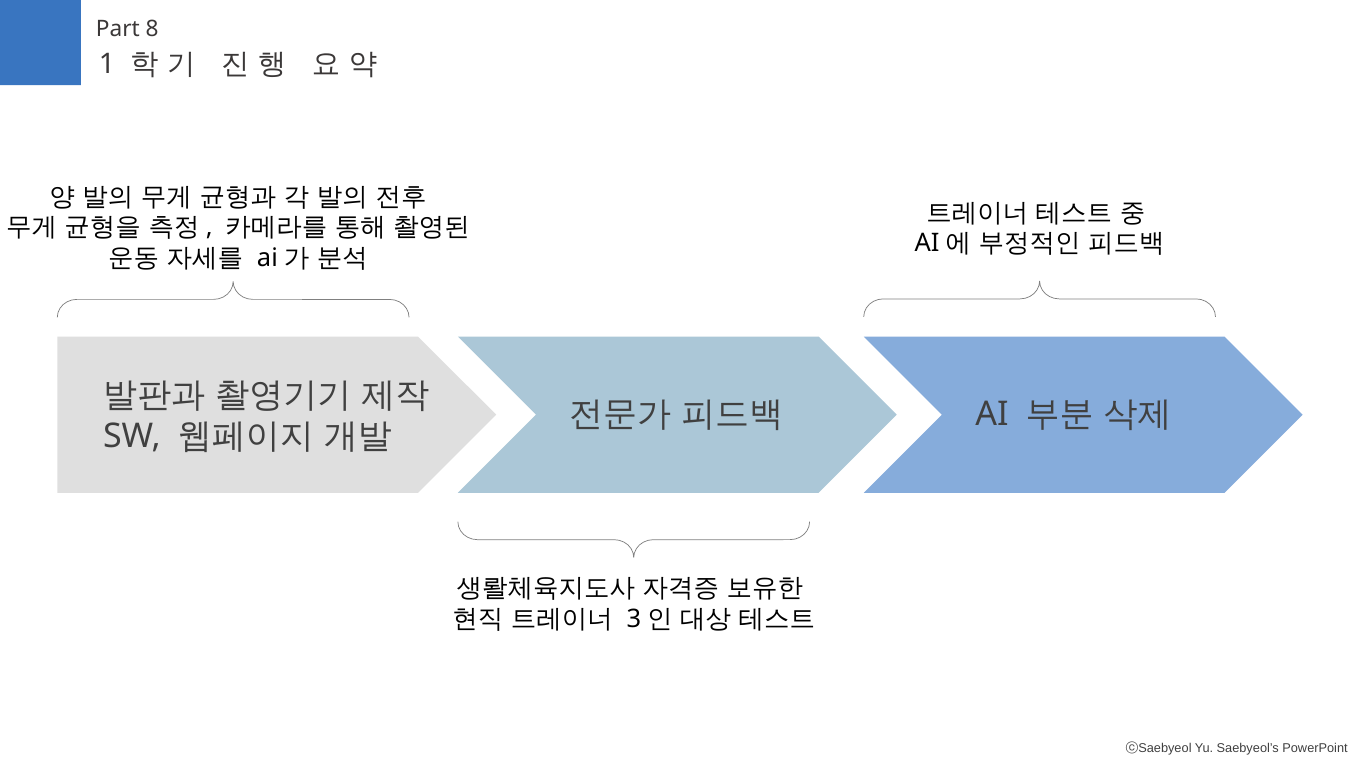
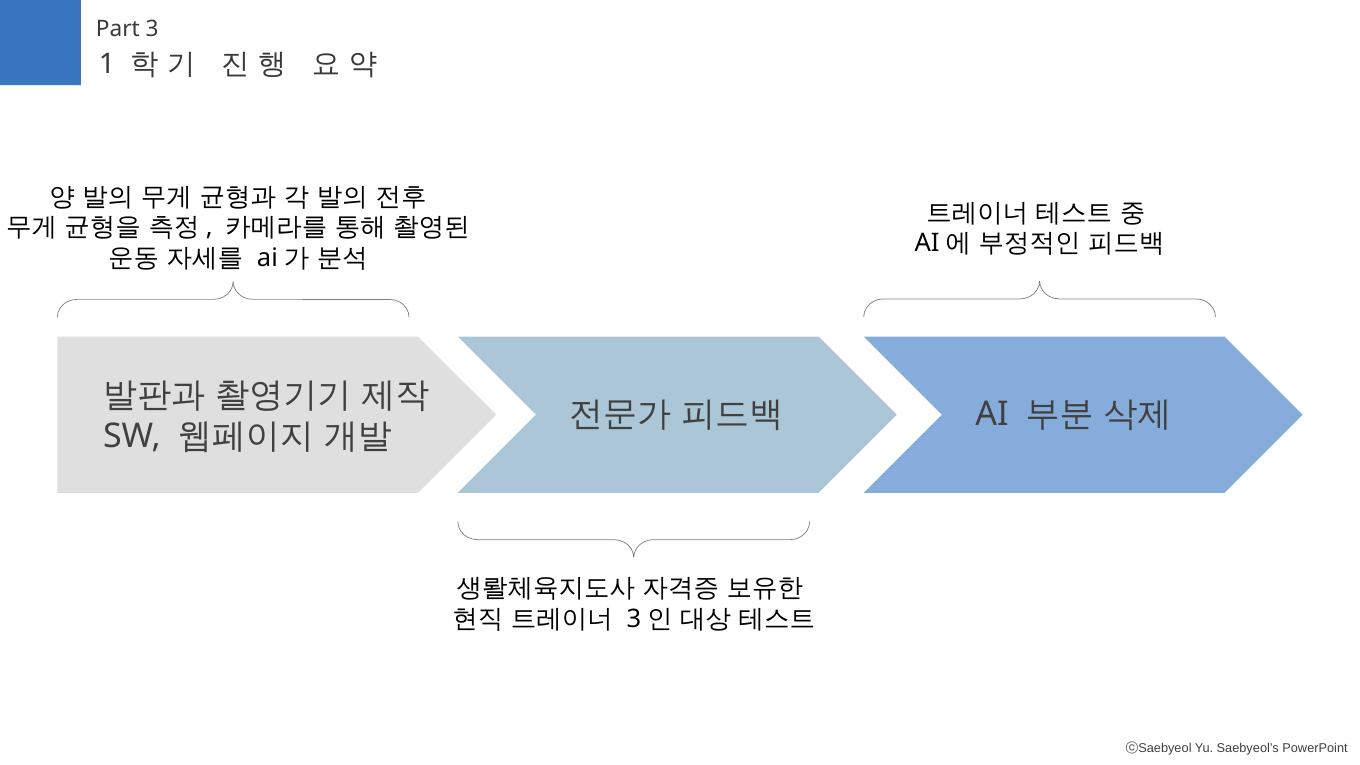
8: 8 -> 3
